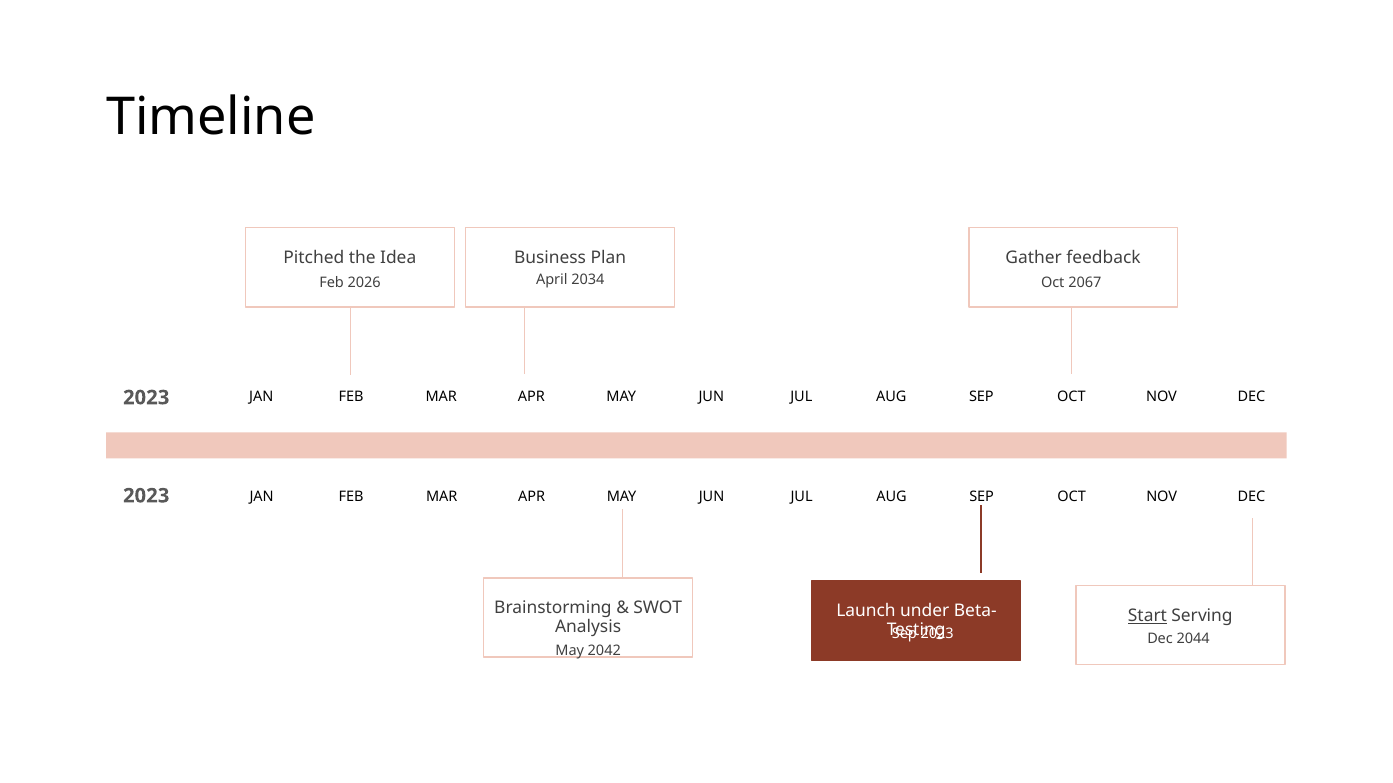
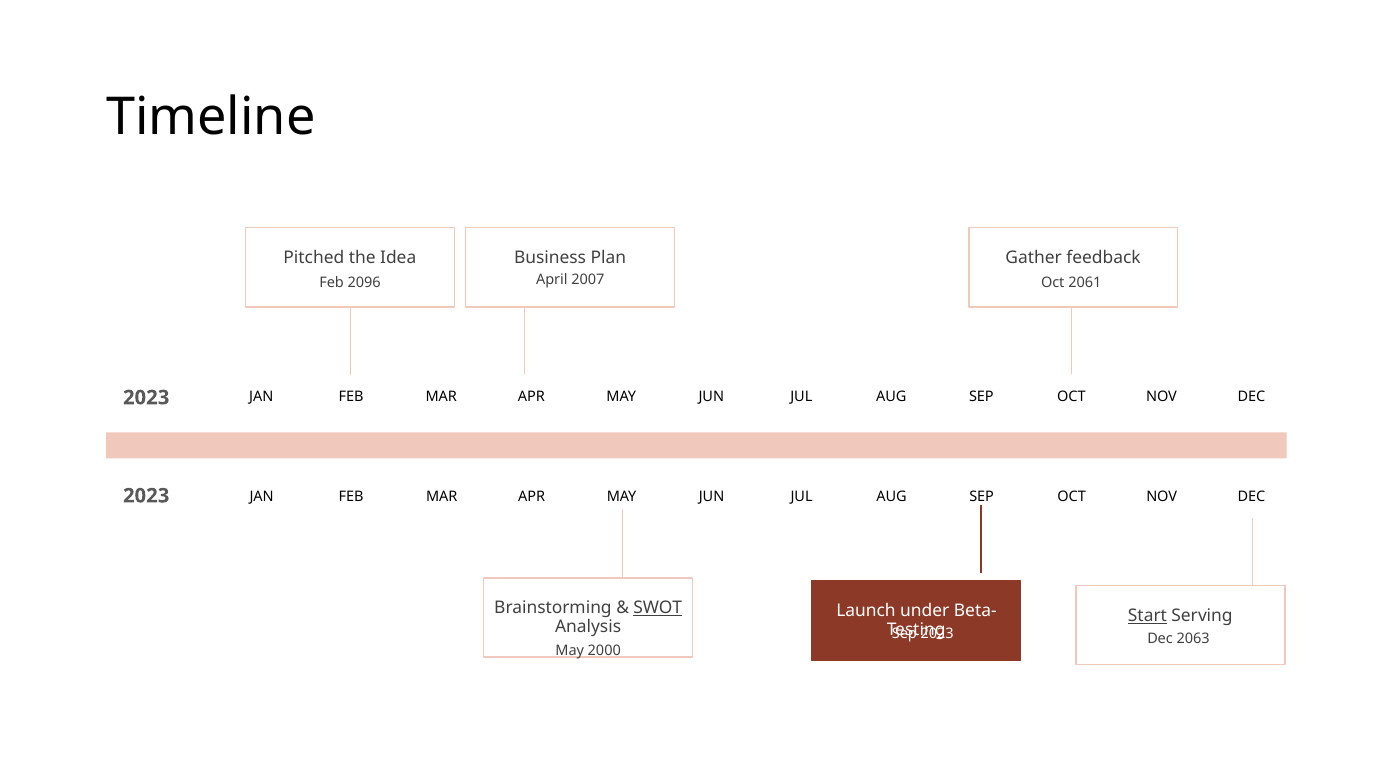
2034: 2034 -> 2007
2026: 2026 -> 2096
2067: 2067 -> 2061
SWOT underline: none -> present
2044: 2044 -> 2063
2042: 2042 -> 2000
